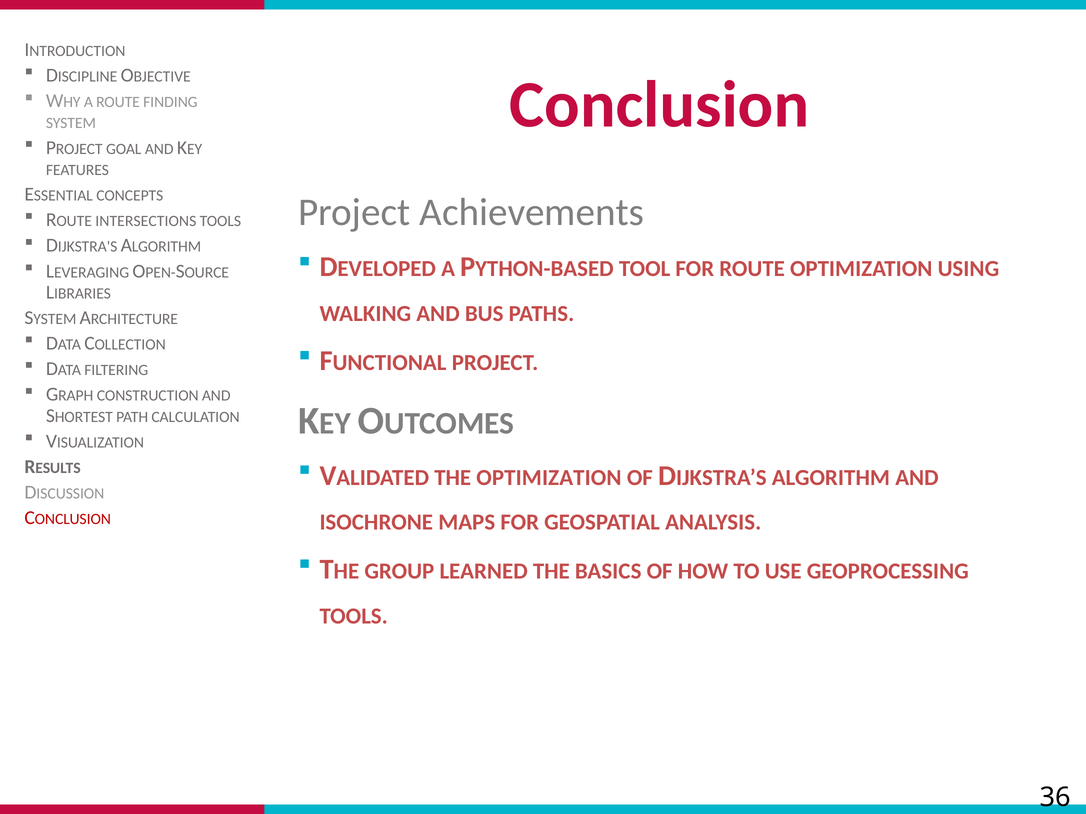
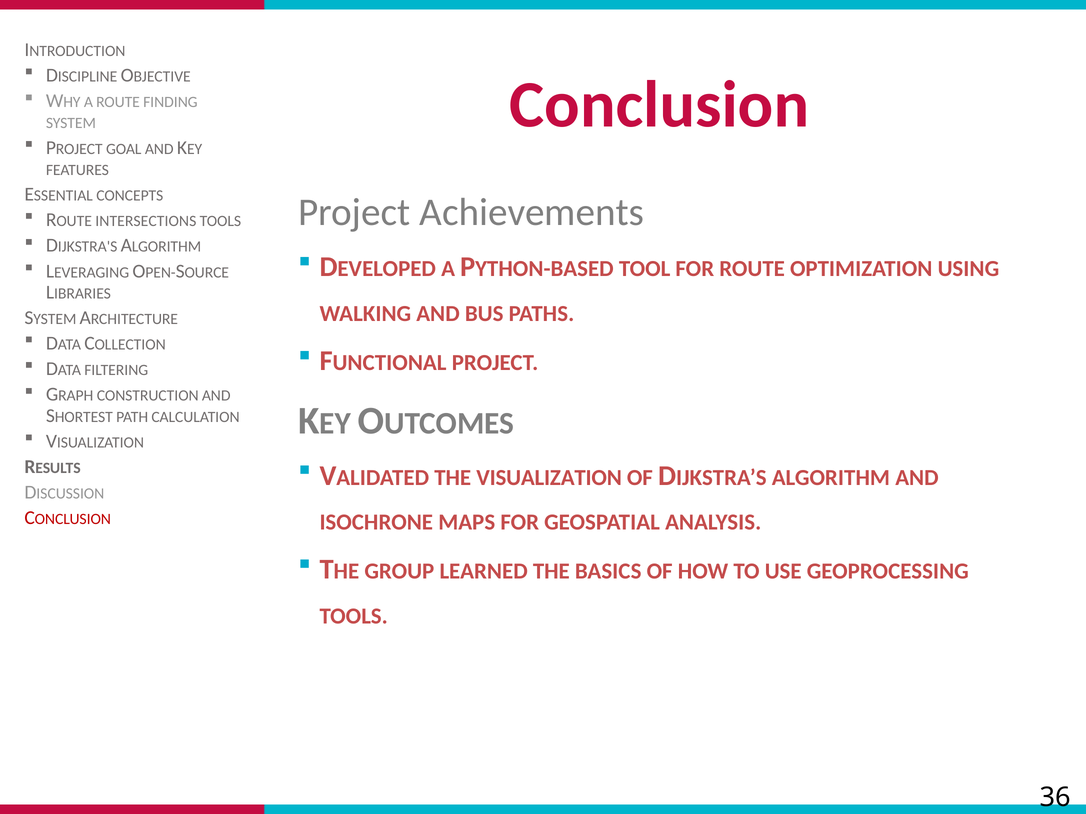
THE OPTIMIZATION: OPTIMIZATION -> VISUALIZATION
